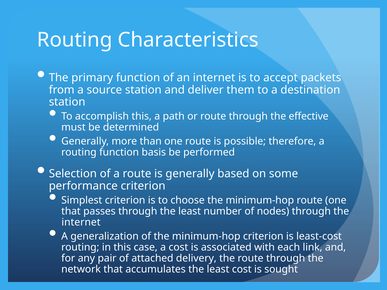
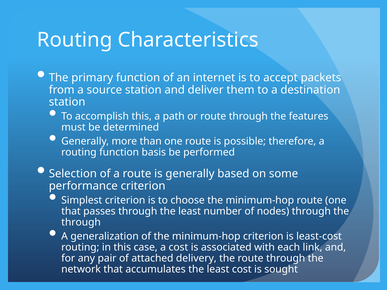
effective: effective -> features
internet at (81, 222): internet -> through
